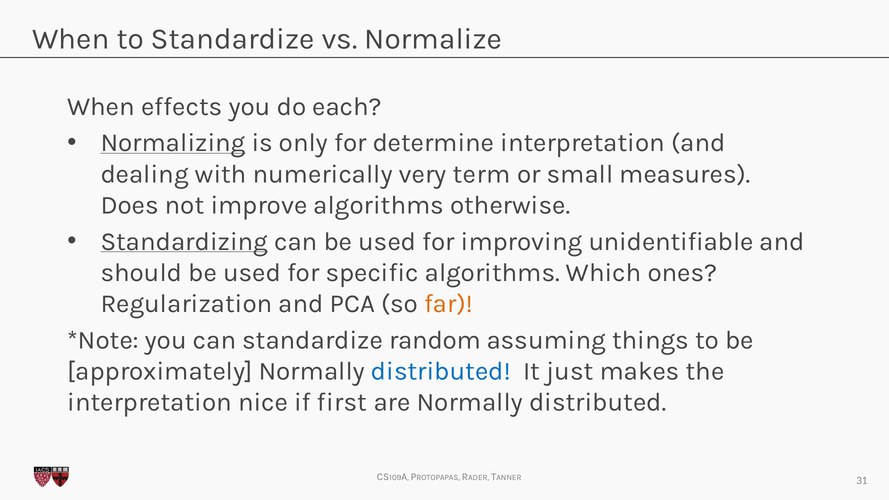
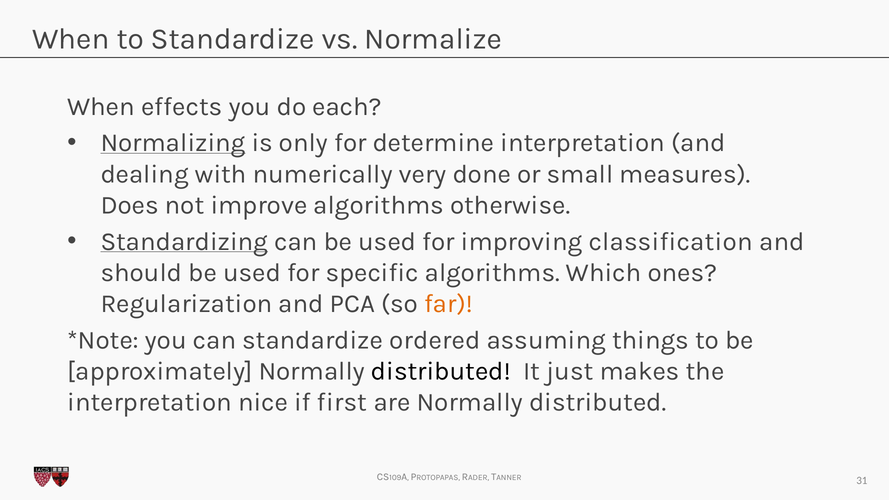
term: term -> done
unidentifiable: unidentifiable -> classification
random: random -> ordered
distributed at (441, 371) colour: blue -> black
